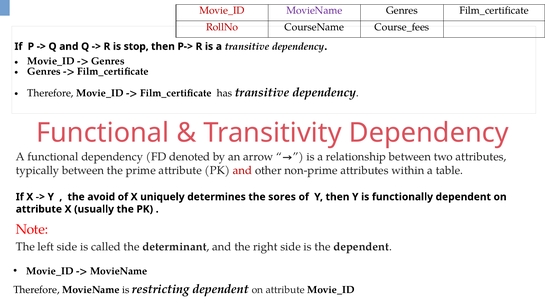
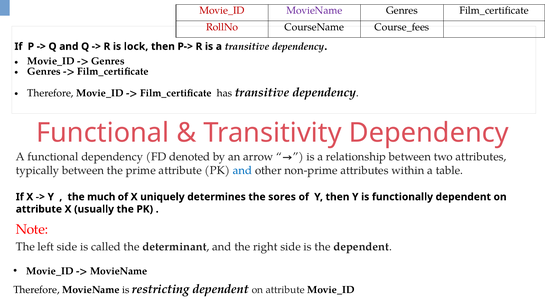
stop: stop -> lock
and at (243, 170) colour: red -> blue
avoid: avoid -> much
